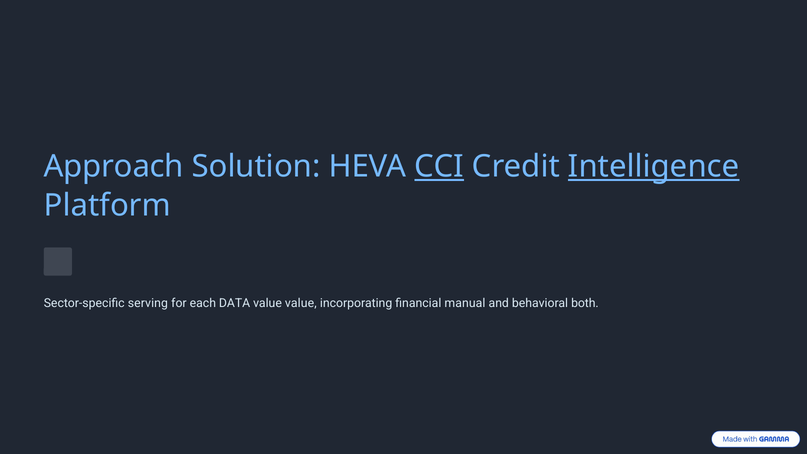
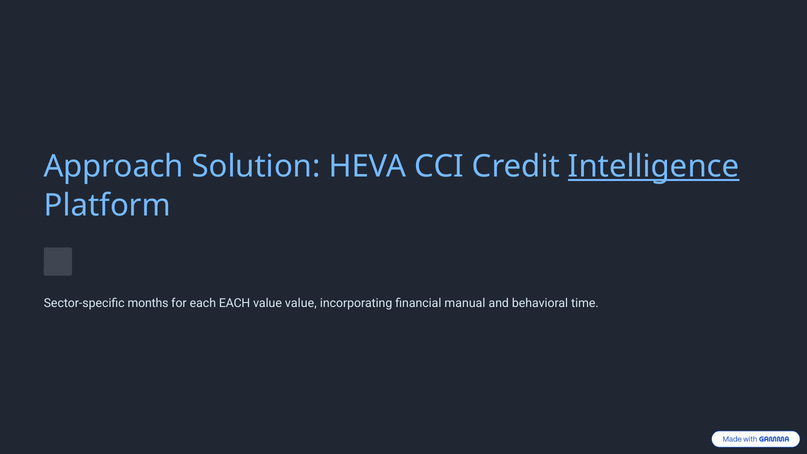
CCI underline: present -> none
serving: serving -> months
each DATA: DATA -> EACH
both: both -> time
